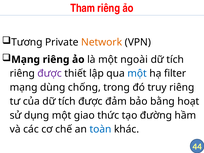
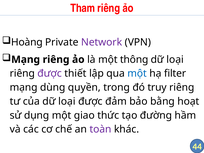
Tương: Tương -> Hoàng
Network colour: orange -> purple
ngoài: ngoài -> thông
tích at (175, 60): tích -> loại
chống: chống -> quyền
của dữ tích: tích -> loại
toàn colour: blue -> purple
